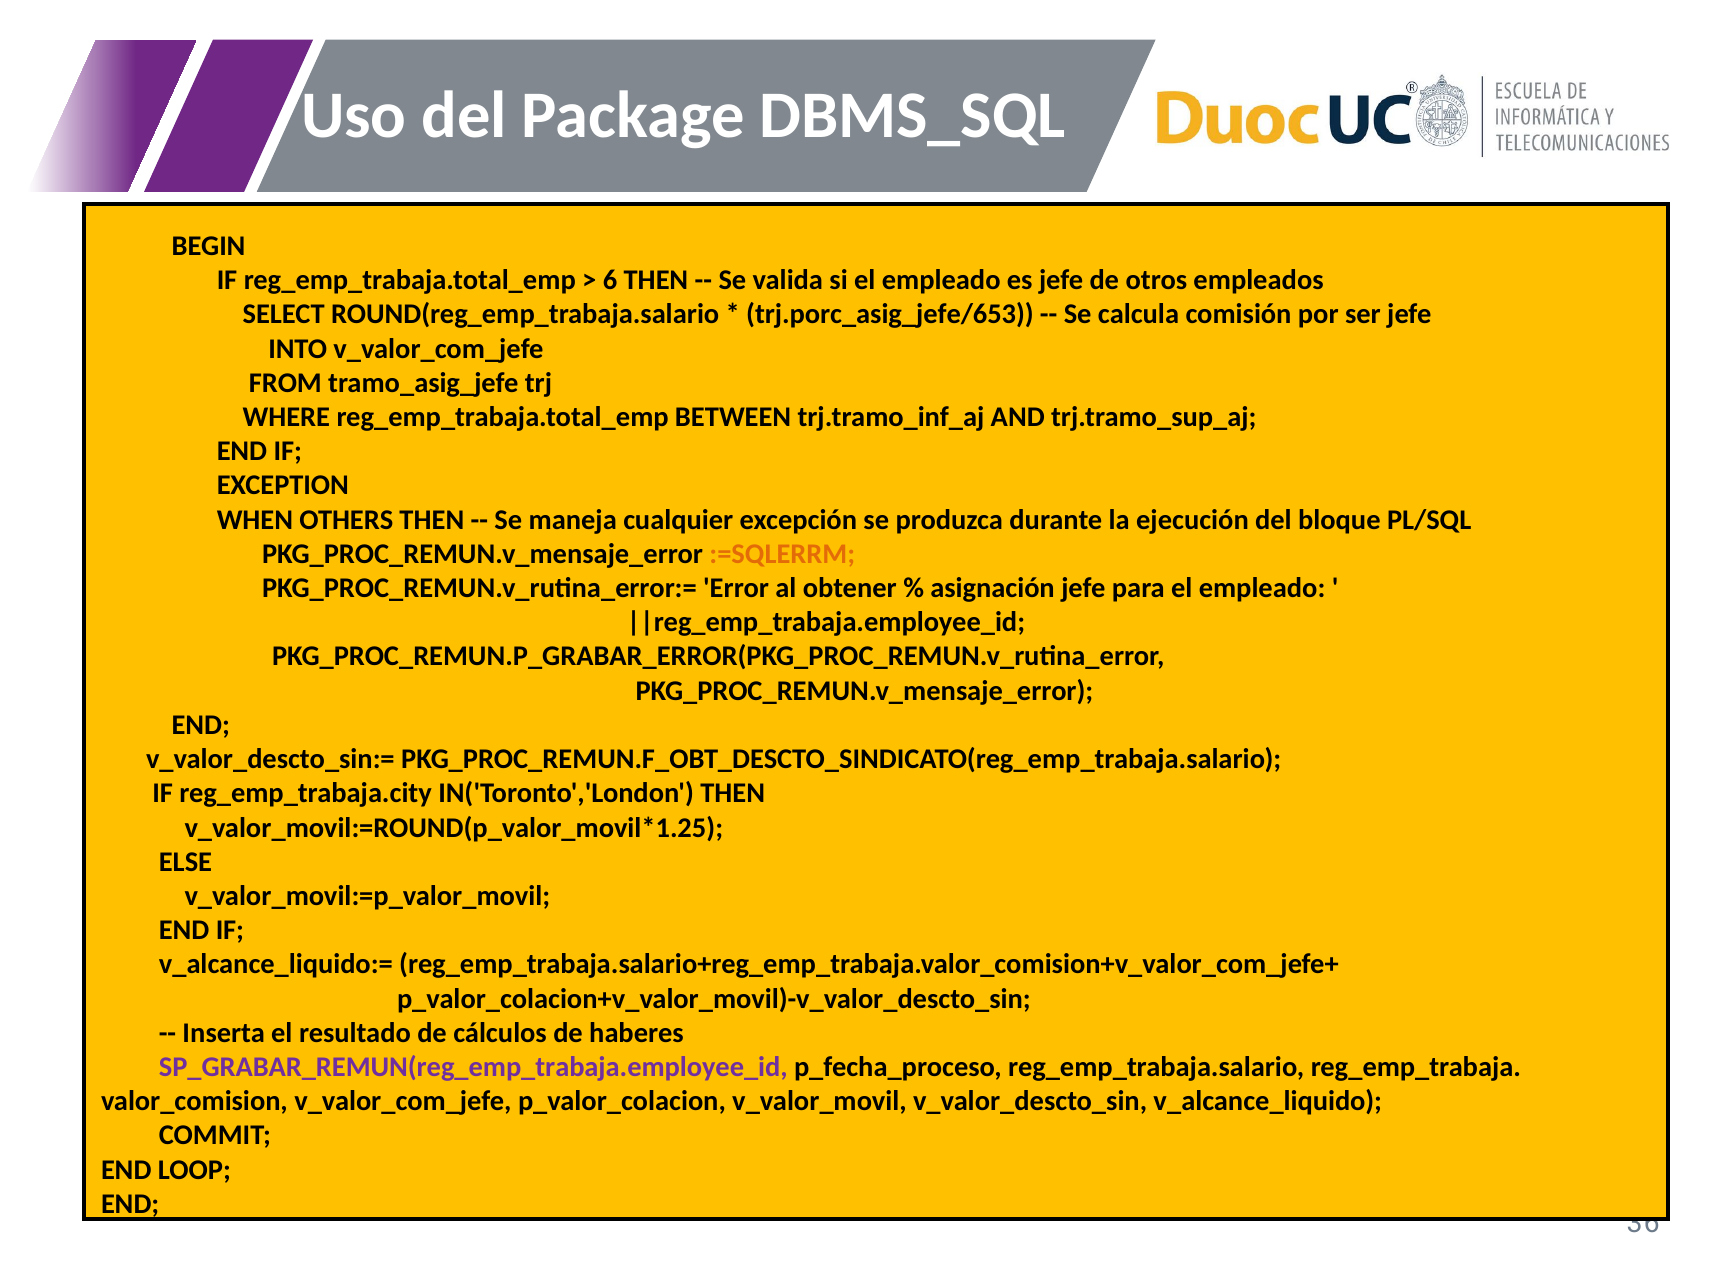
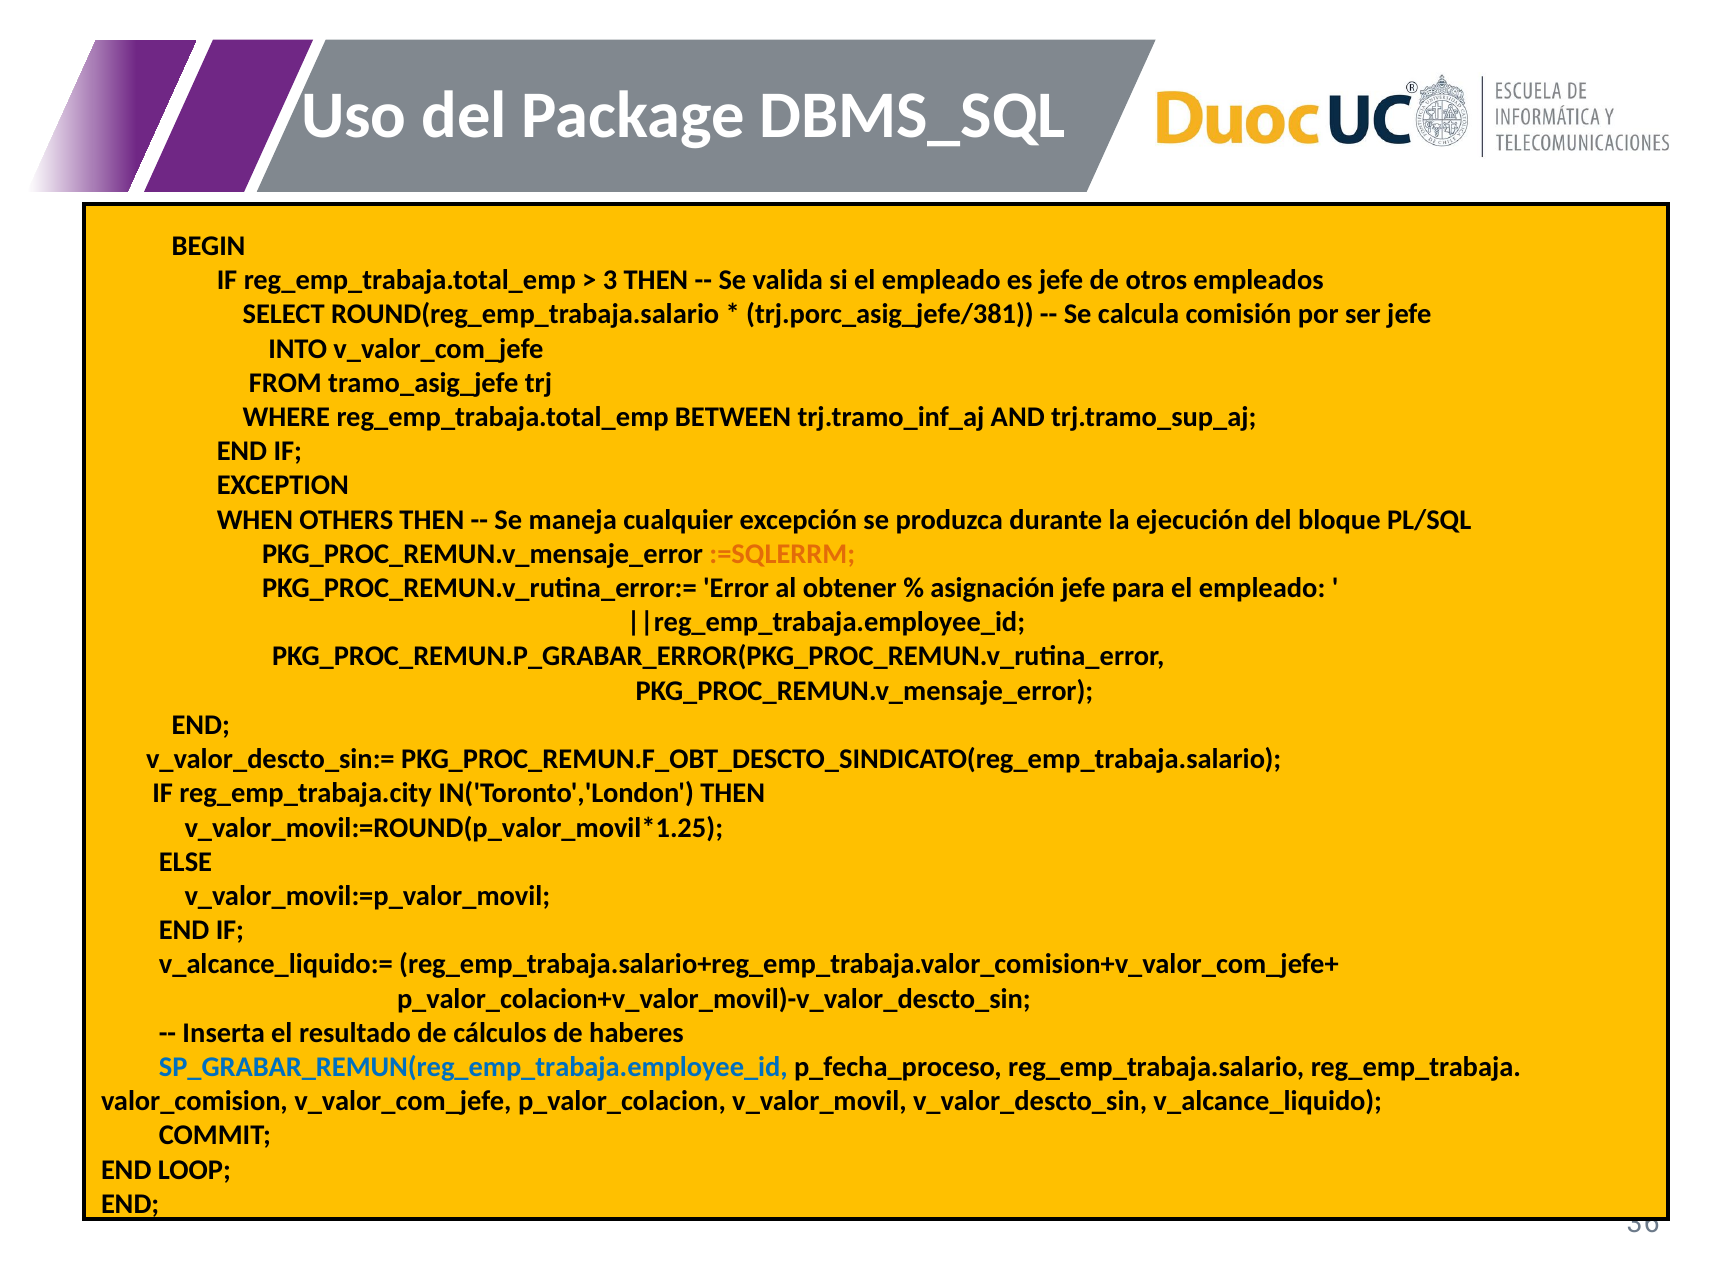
6: 6 -> 3
trj.porc_asig_jefe/653: trj.porc_asig_jefe/653 -> trj.porc_asig_jefe/381
SP_GRABAR_REMUN(reg_emp_trabaja.employee_id colour: purple -> blue
